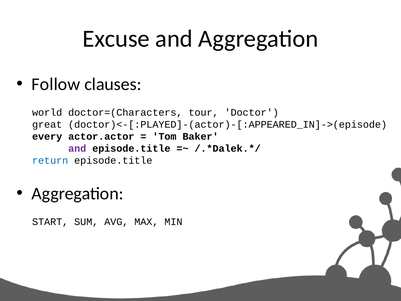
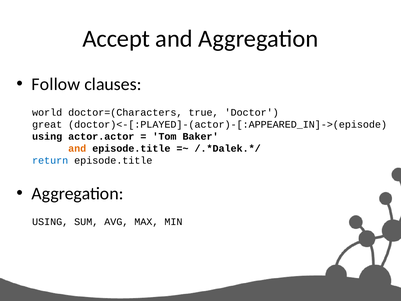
Excuse: Excuse -> Accept
tour: tour -> true
every at (47, 136): every -> using
and at (77, 148) colour: purple -> orange
START at (50, 222): START -> USING
